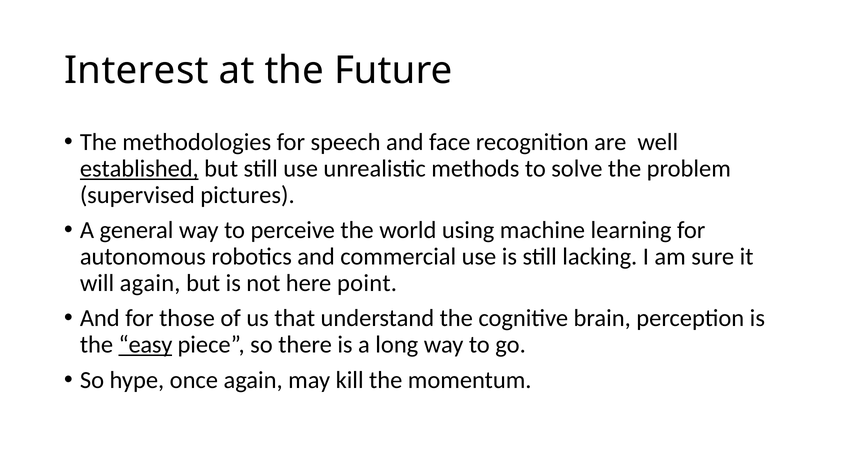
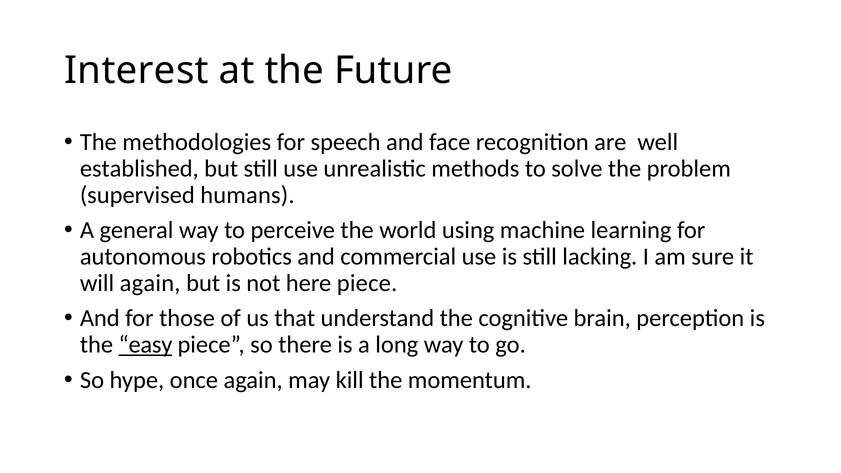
established underline: present -> none
pictures: pictures -> humans
here point: point -> piece
